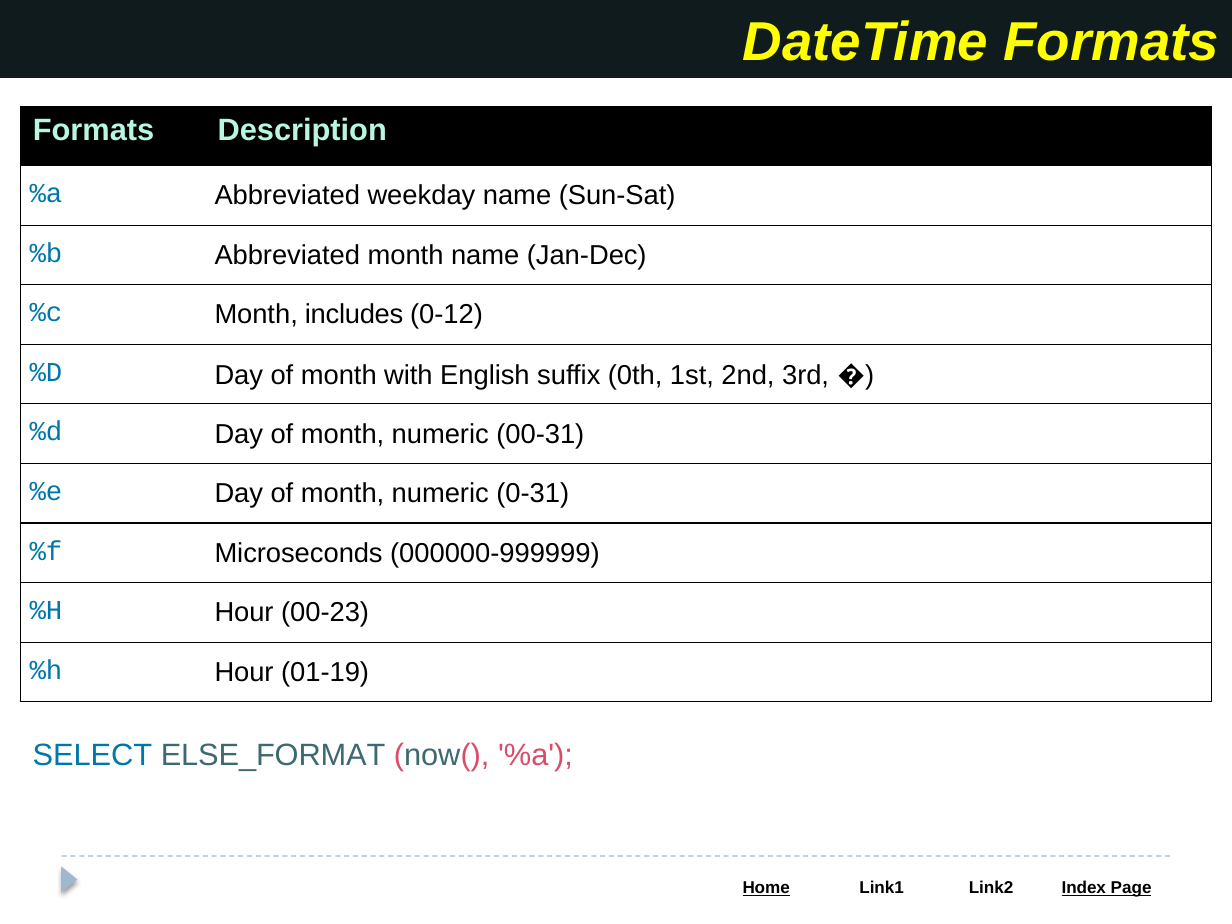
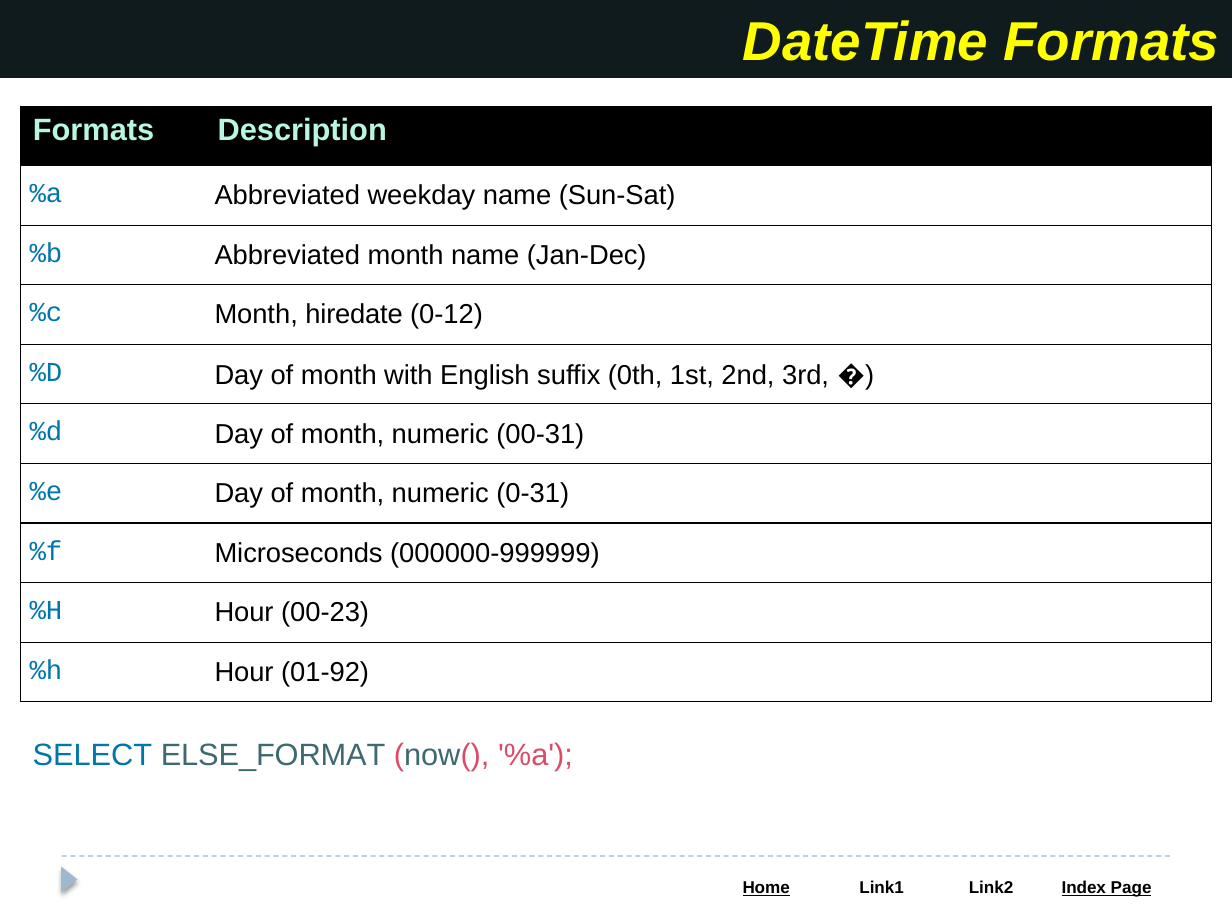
includes: includes -> hiredate
01-19: 01-19 -> 01-92
